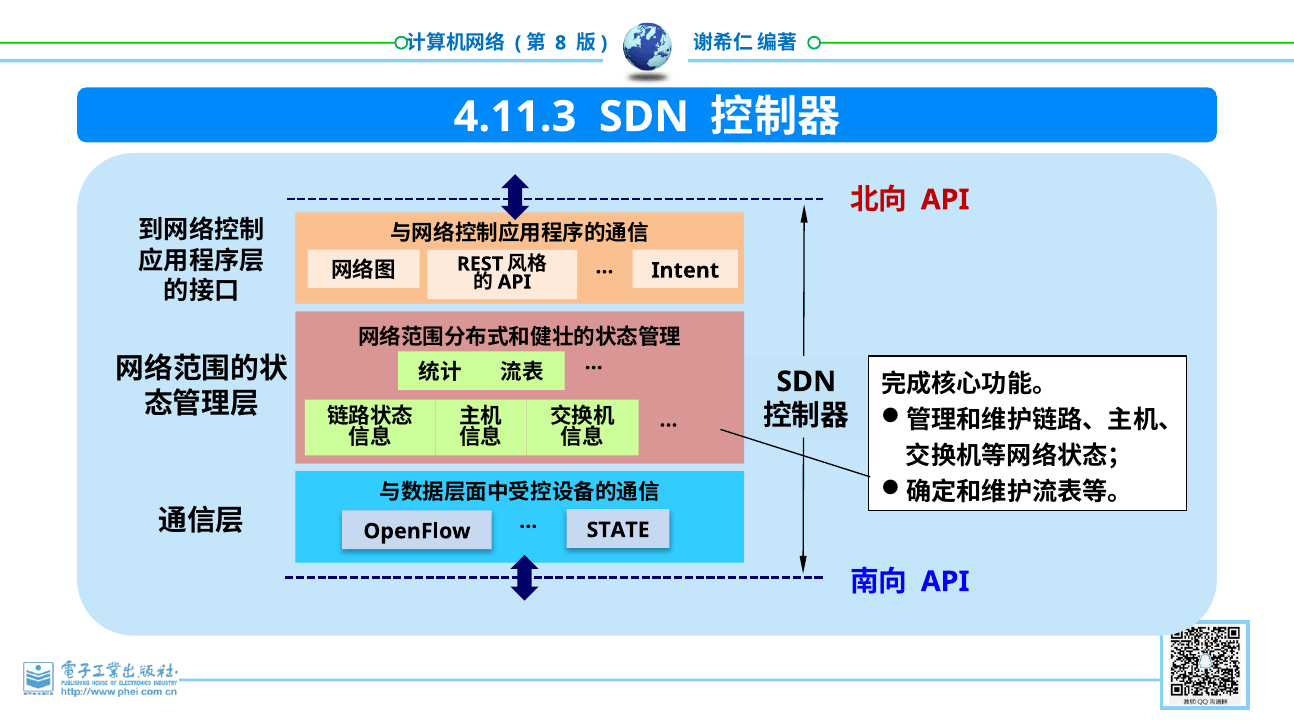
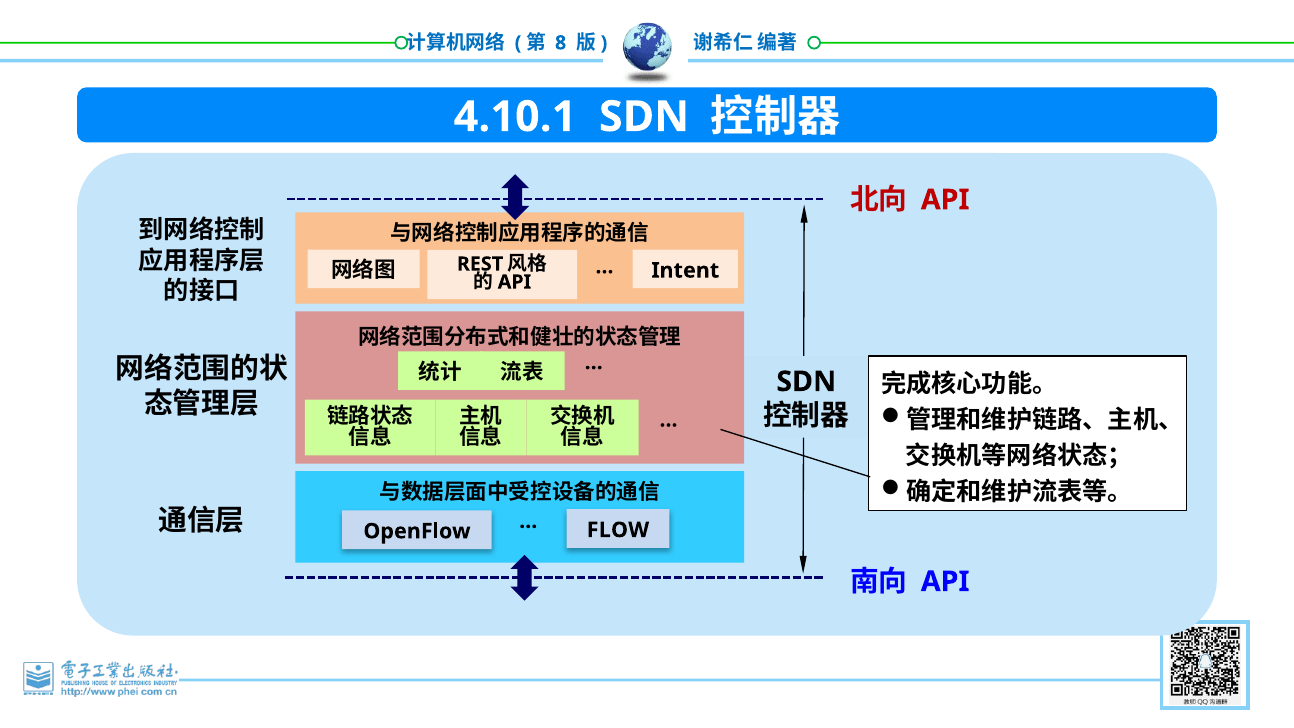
4.11.3: 4.11.3 -> 4.10.1
STATE: STATE -> FLOW
